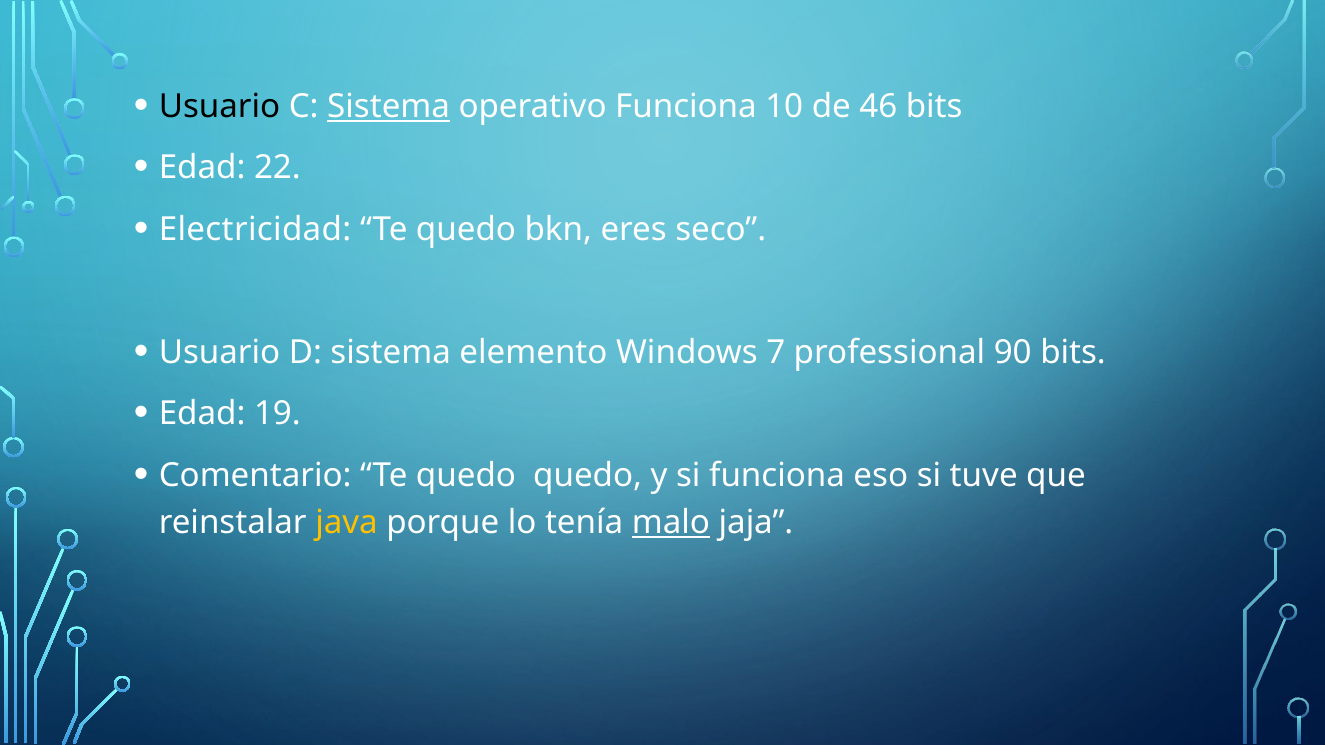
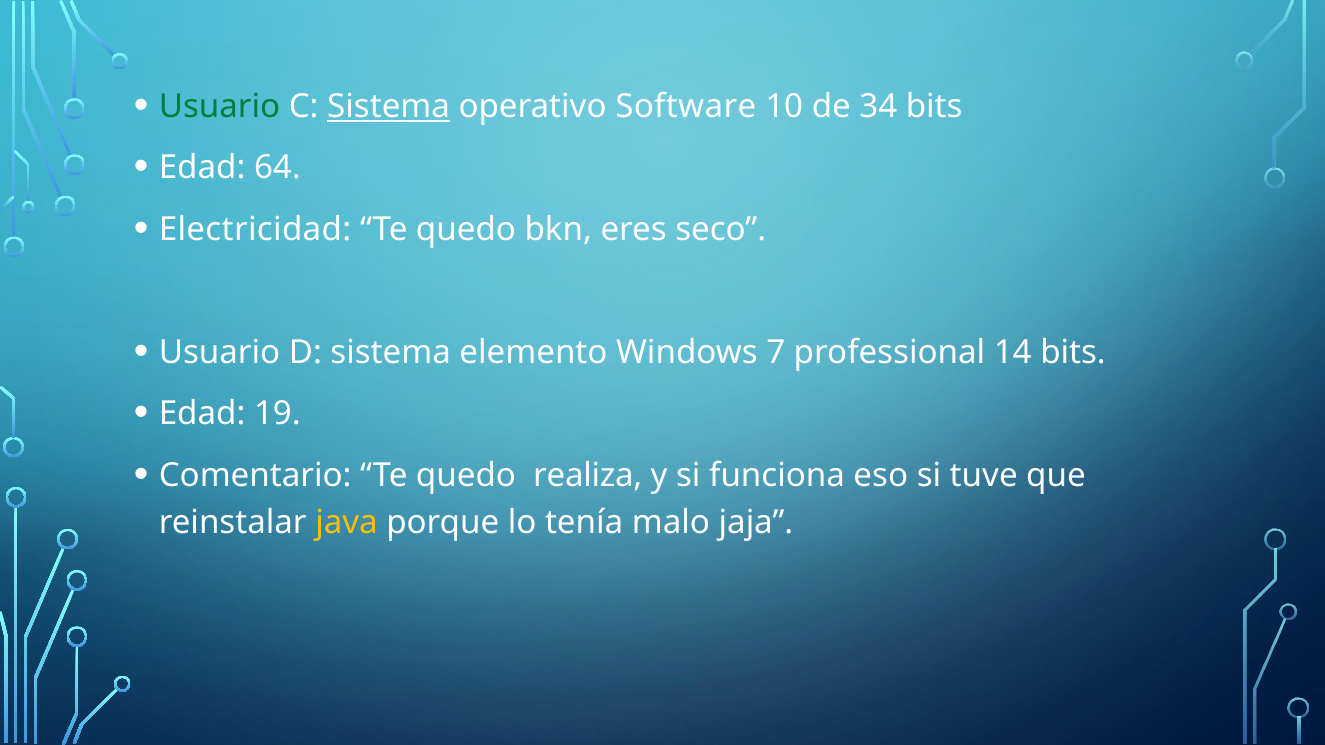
Usuario at (220, 107) colour: black -> green
operativo Funciona: Funciona -> Software
46: 46 -> 34
22: 22 -> 64
90: 90 -> 14
quedo quedo: quedo -> realiza
malo underline: present -> none
